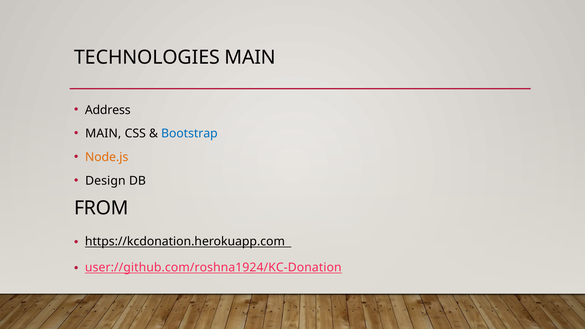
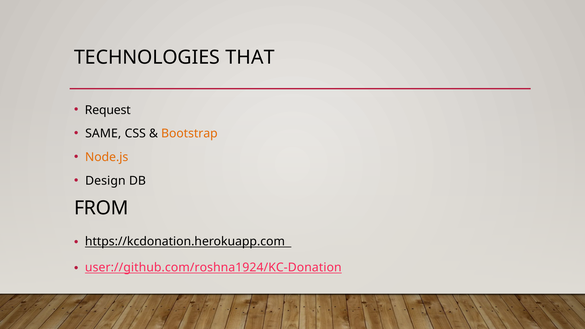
TECHNOLOGIES MAIN: MAIN -> THAT
Address: Address -> Request
MAIN at (103, 134): MAIN -> SAME
Bootstrap colour: blue -> orange
